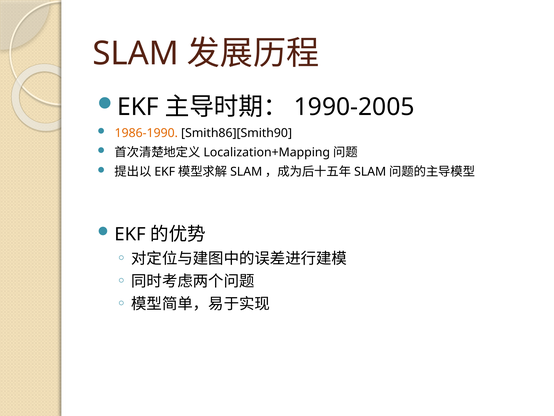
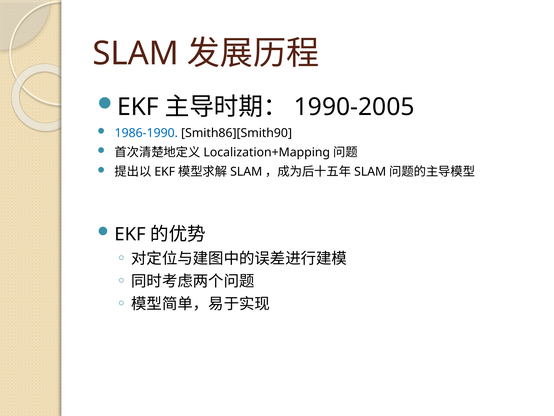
1986-1990 colour: orange -> blue
